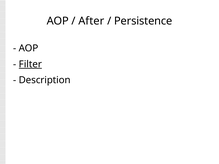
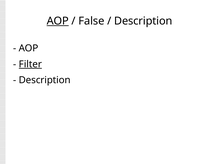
AOP at (58, 21) underline: none -> present
After: After -> False
Persistence at (143, 21): Persistence -> Description
